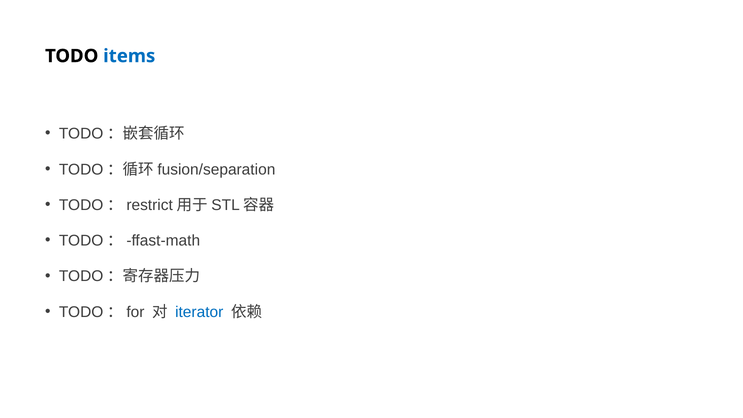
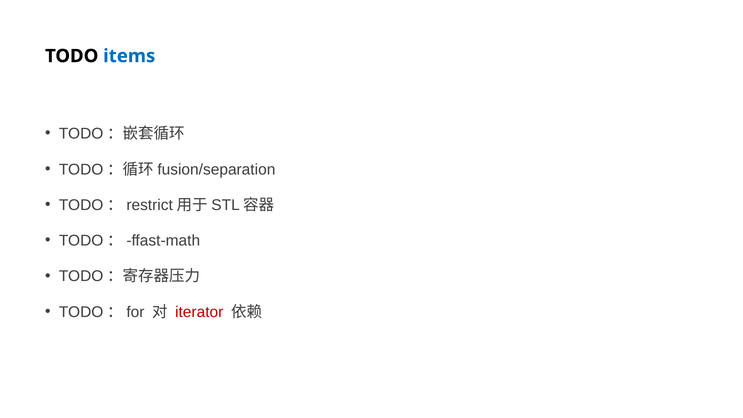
iterator colour: blue -> red
